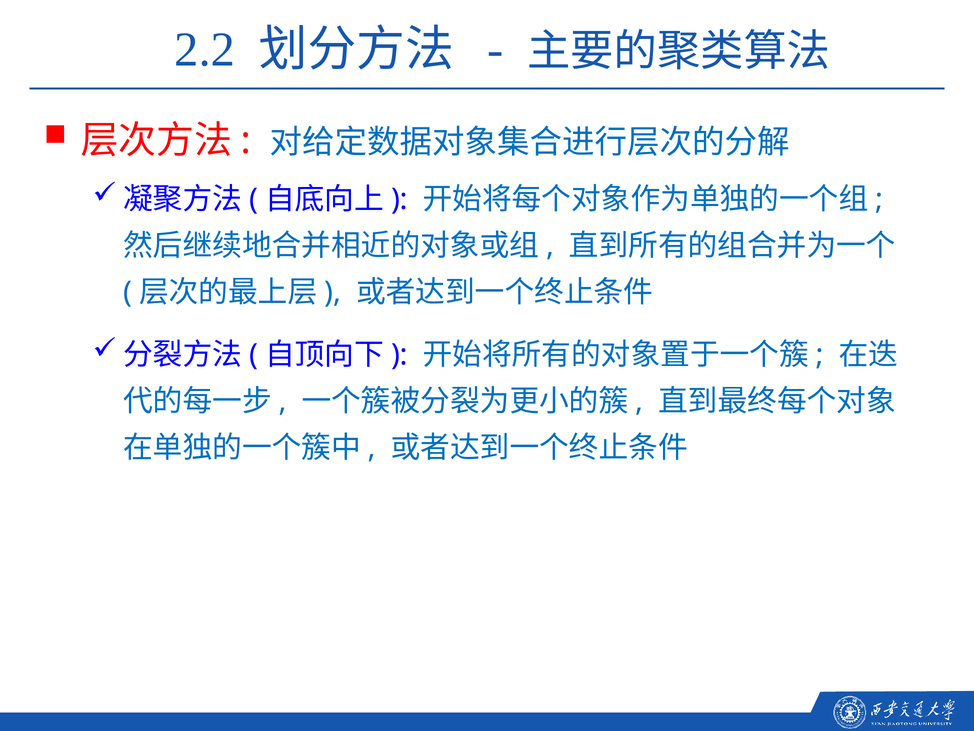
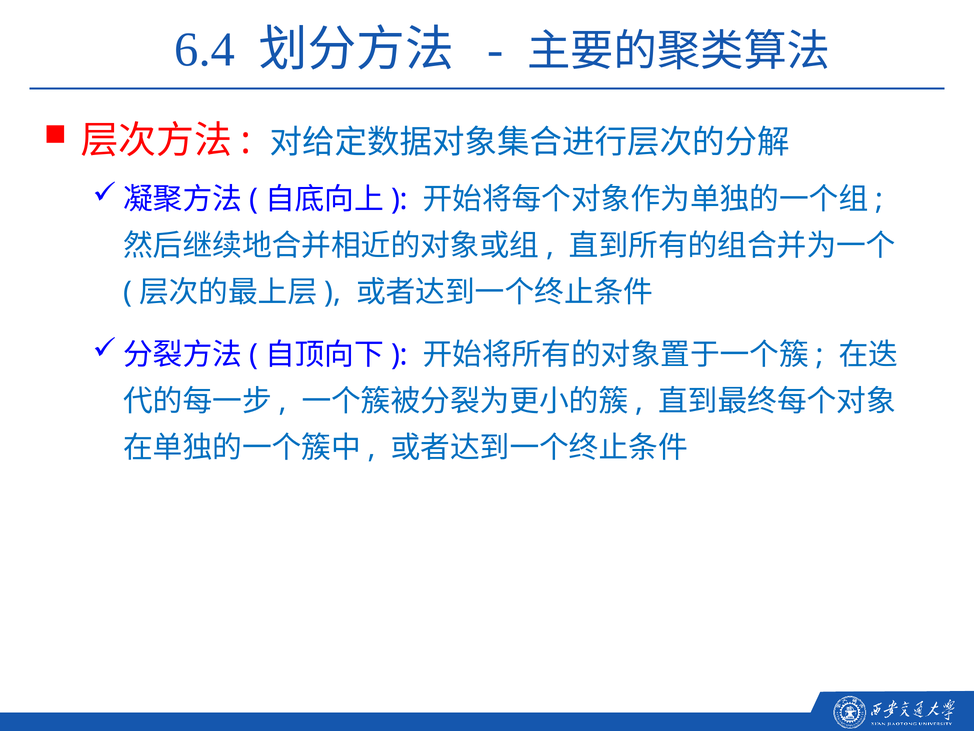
2.2: 2.2 -> 6.4
